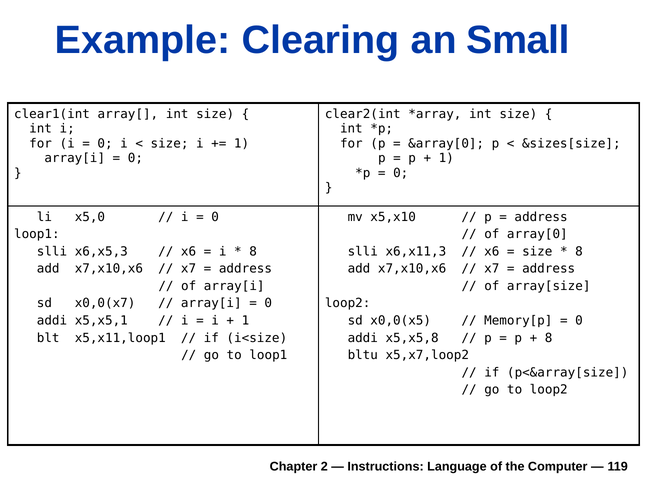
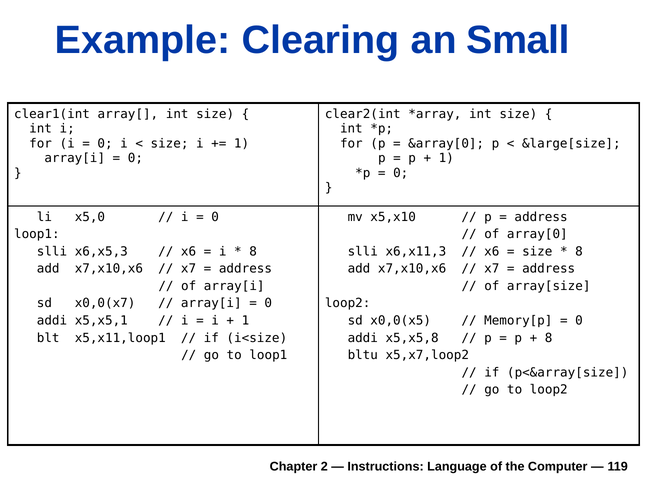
&sizes[size: &sizes[size -> &large[size
